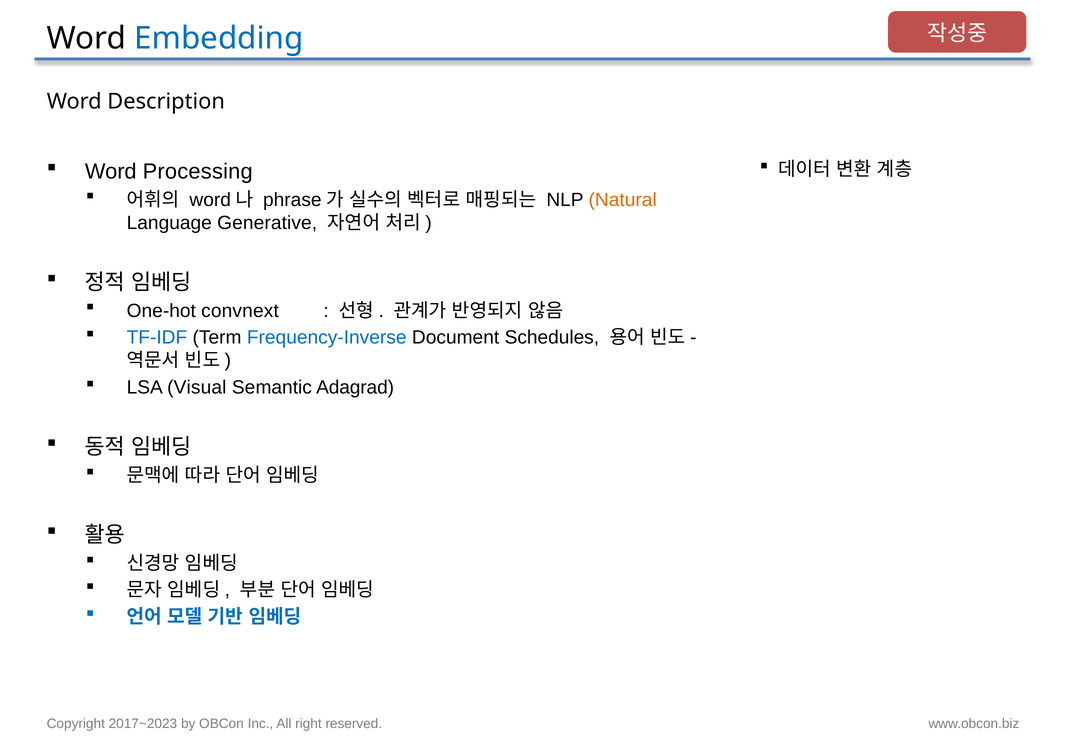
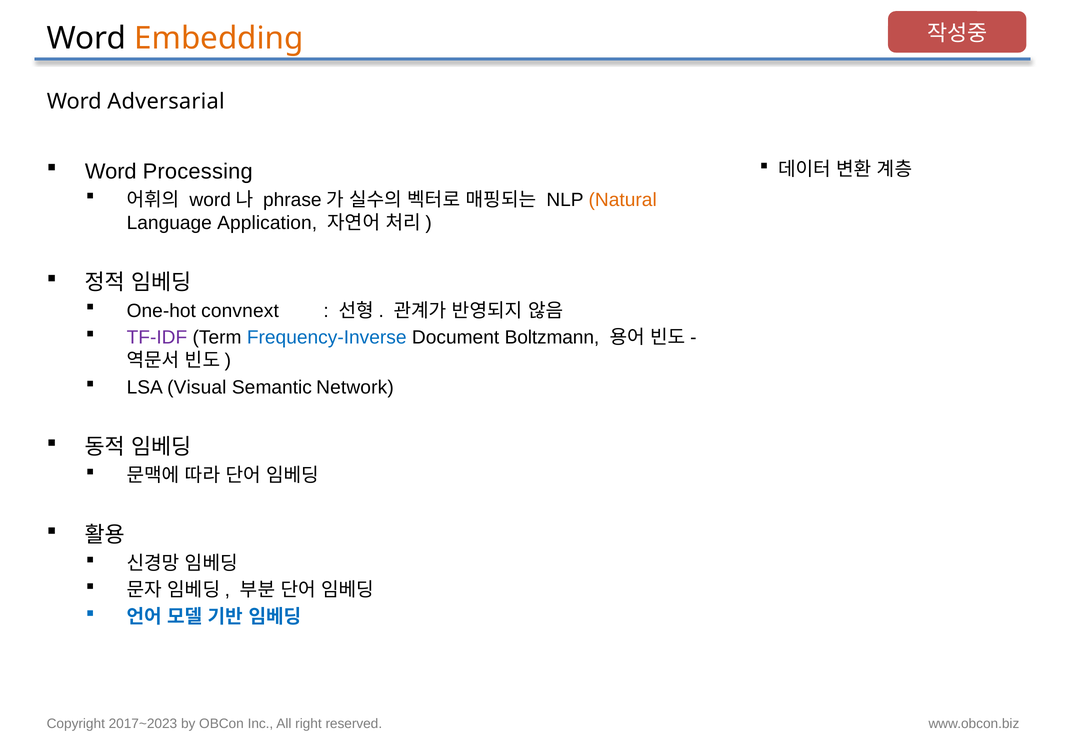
Embedding colour: blue -> orange
Description: Description -> Adversarial
Generative: Generative -> Application
TF-IDF colour: blue -> purple
Schedules: Schedules -> Boltzmann
Adagrad: Adagrad -> Network
